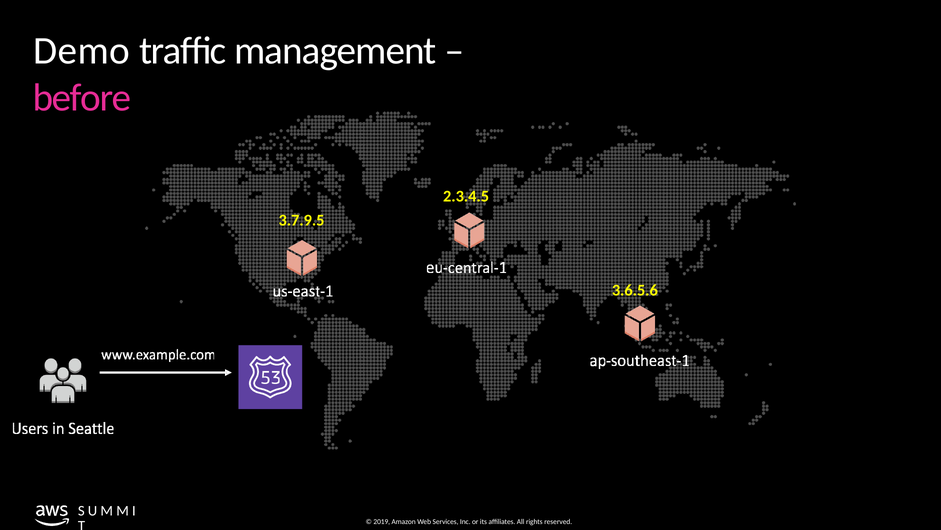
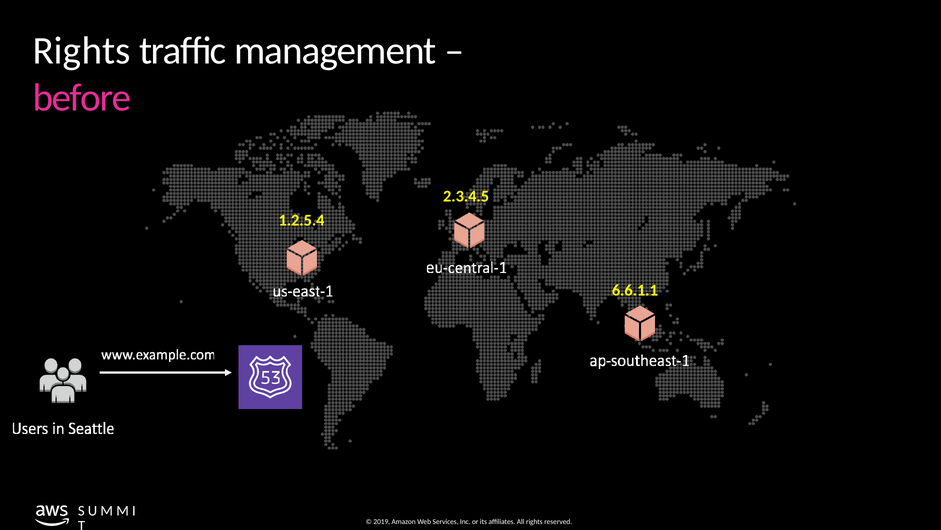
Demo at (82, 51): Demo -> Rights
3.7.9.5: 3.7.9.5 -> 1.2.5.4
3.6.5.6: 3.6.5.6 -> 6.6.1.1
